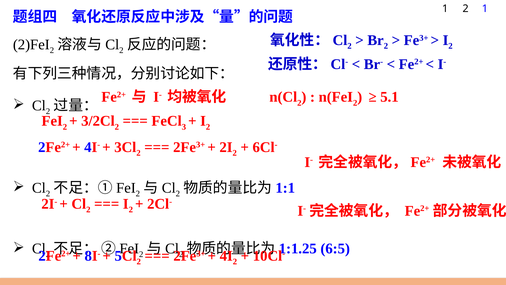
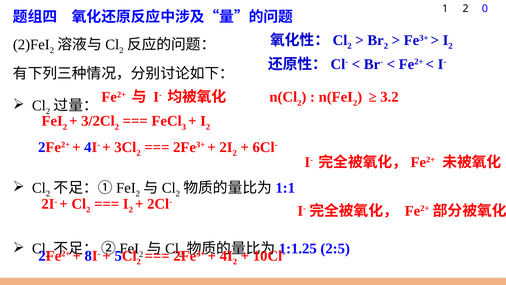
2 1: 1 -> 0
5.1: 5.1 -> 3.2
6:5: 6:5 -> 2:5
